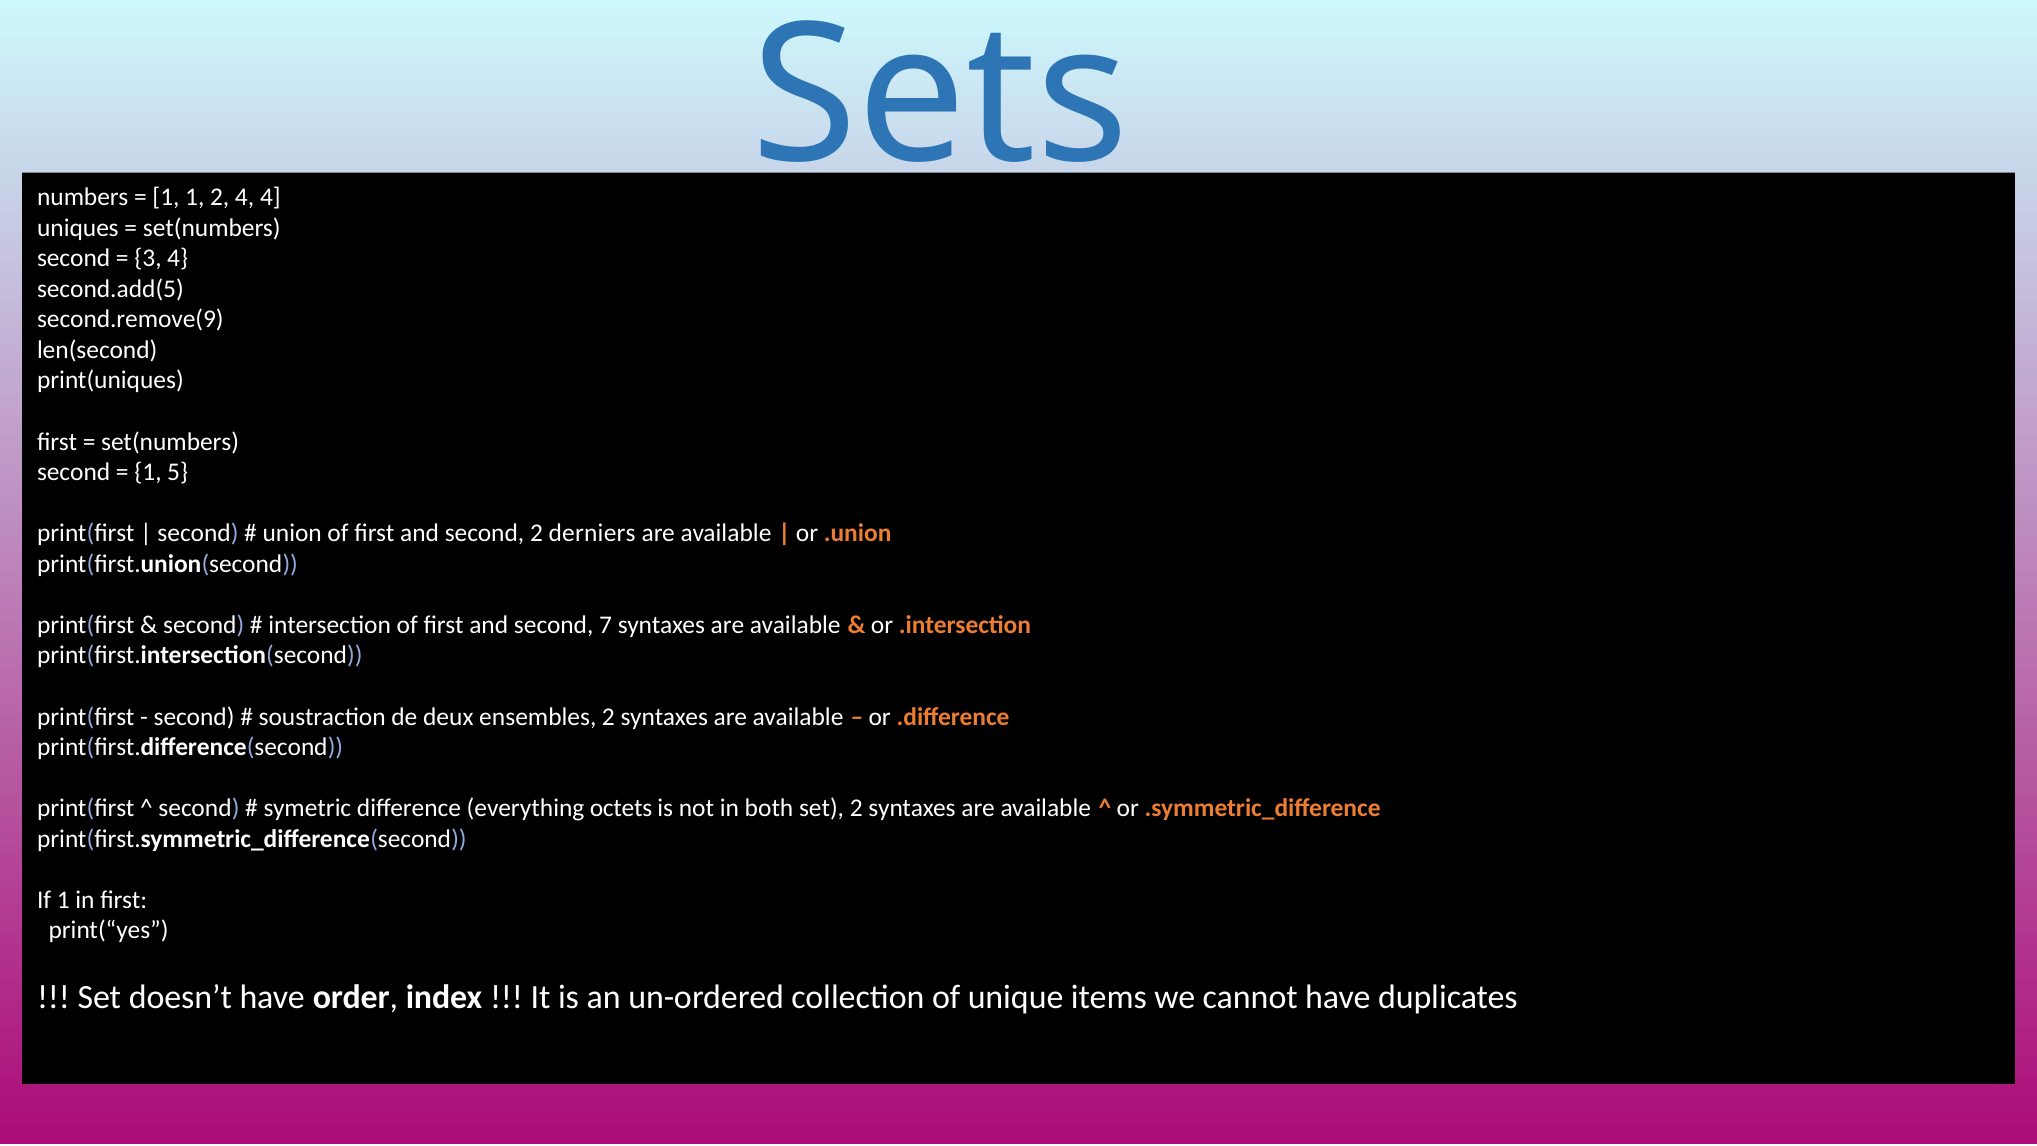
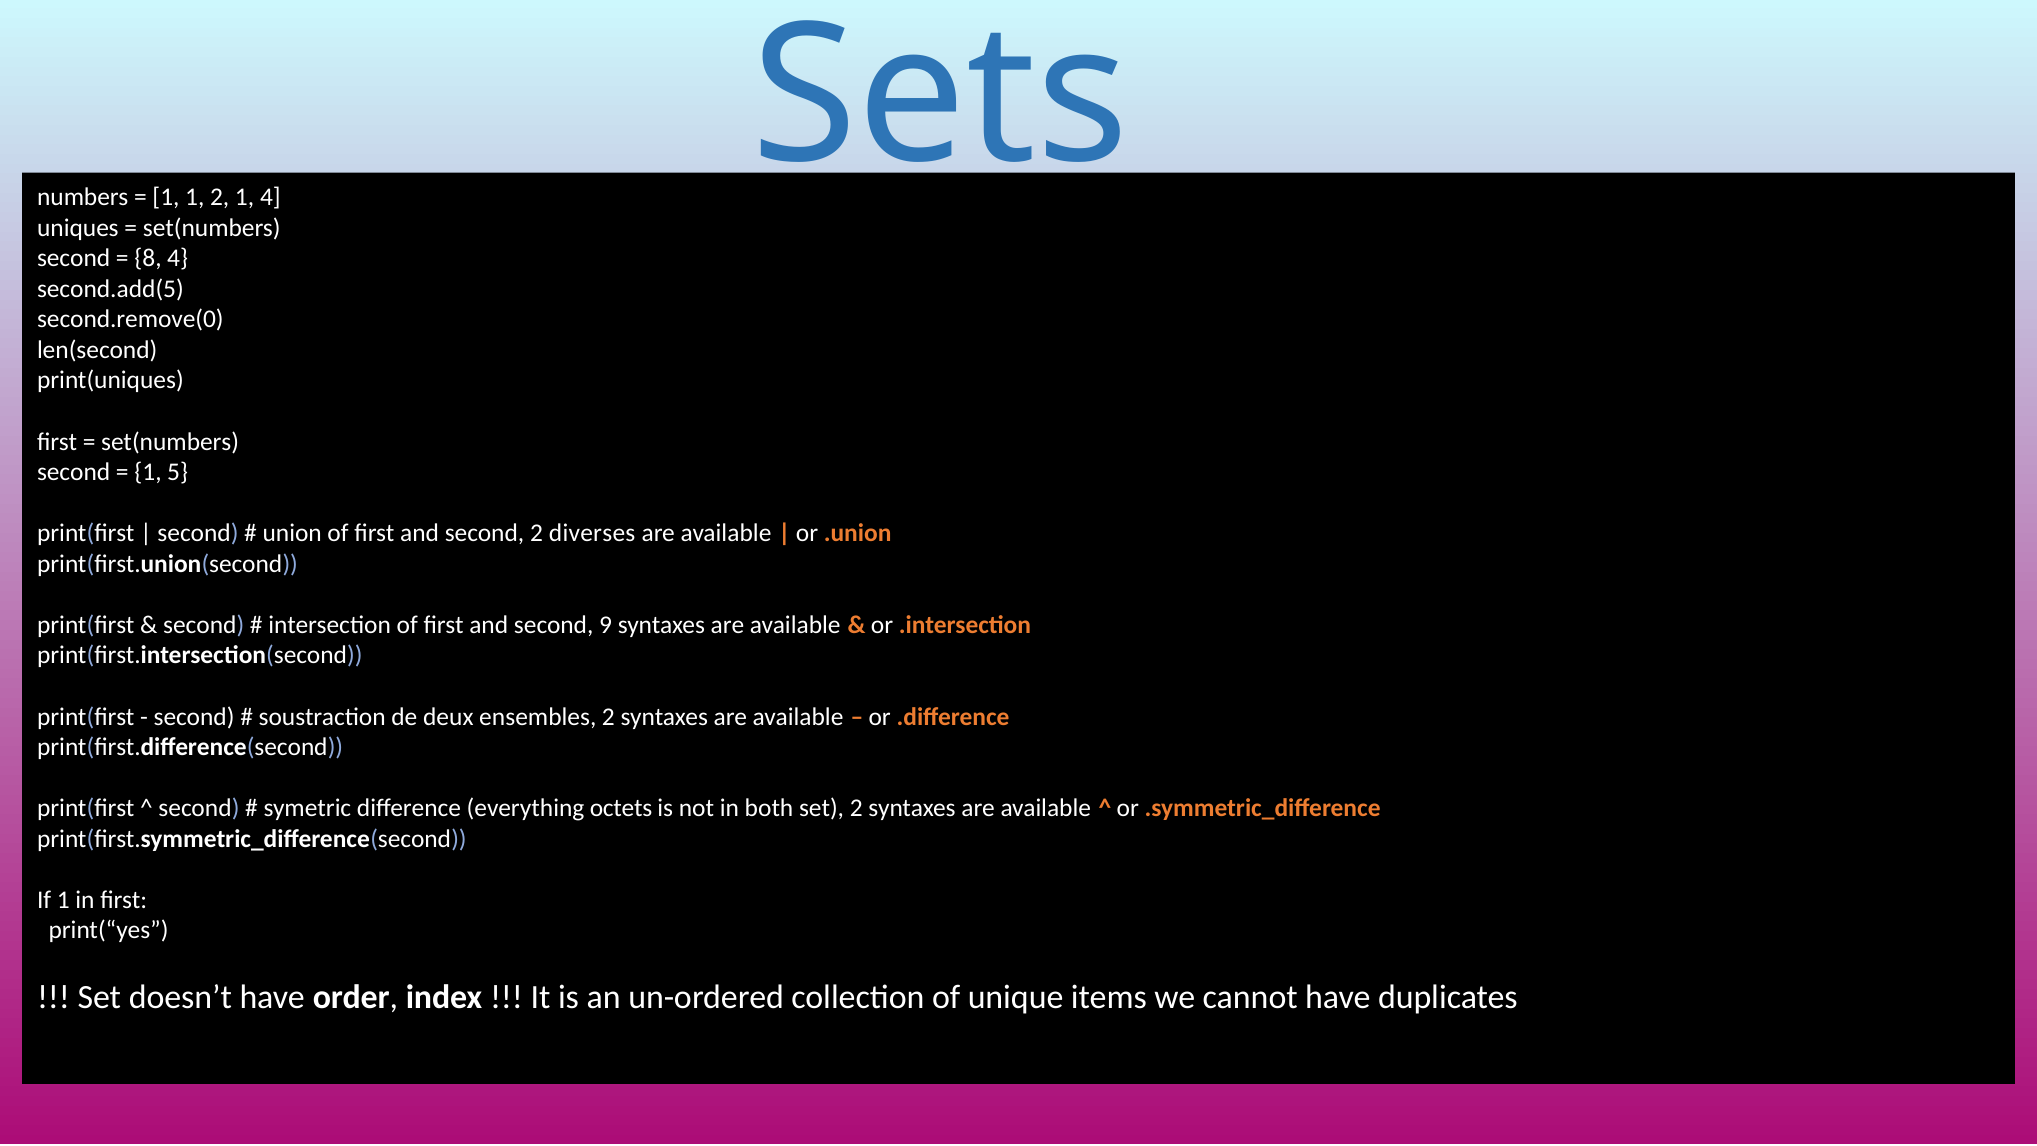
2 4: 4 -> 1
3: 3 -> 8
second.remove(9: second.remove(9 -> second.remove(0
derniers: derniers -> diverses
7: 7 -> 9
